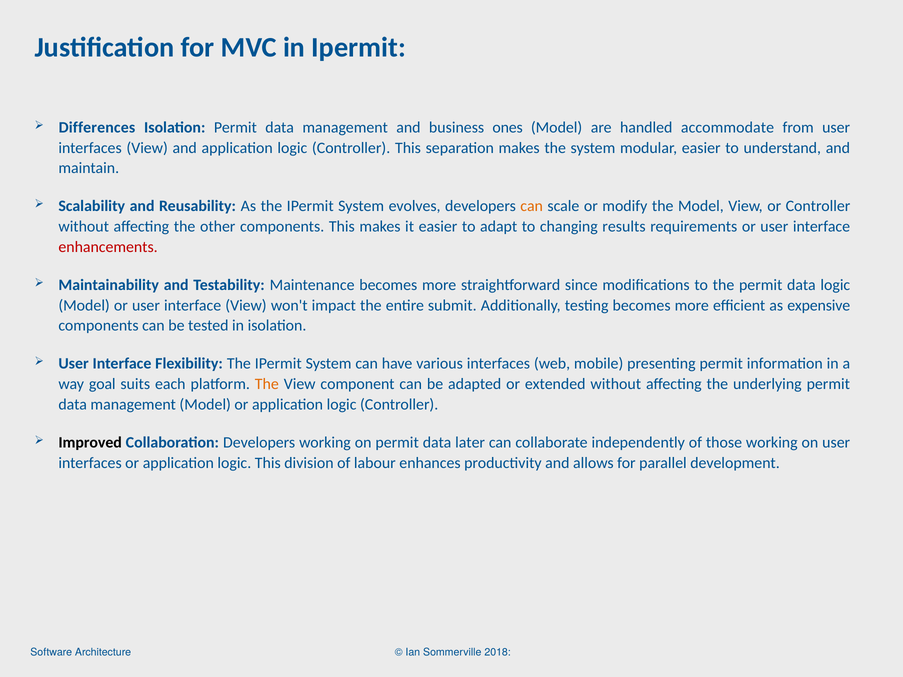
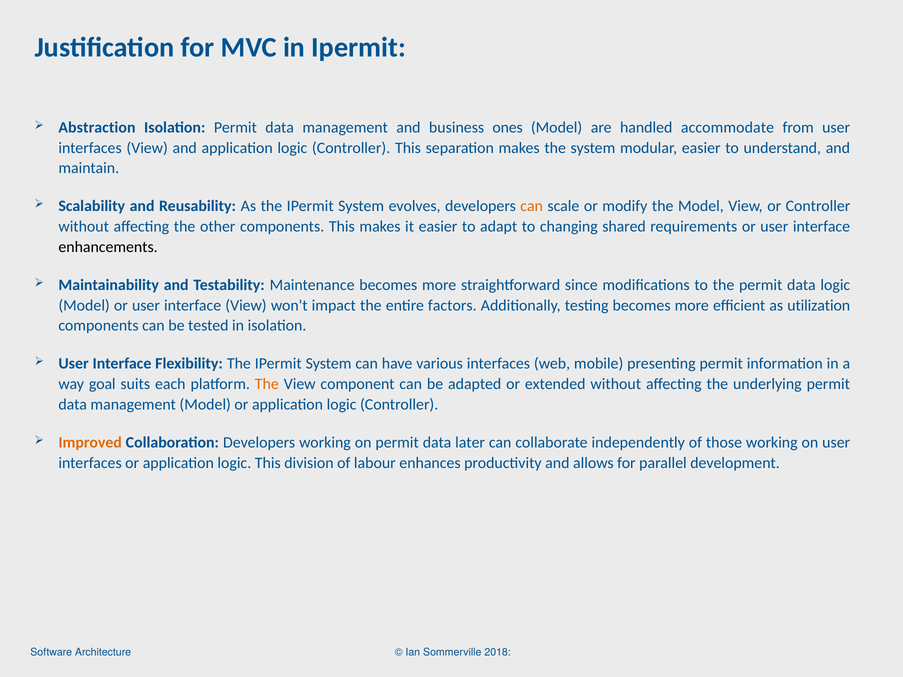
Differences: Differences -> Abstraction
results: results -> shared
enhancements colour: red -> black
submit: submit -> factors
expensive: expensive -> utilization
Improved colour: black -> orange
